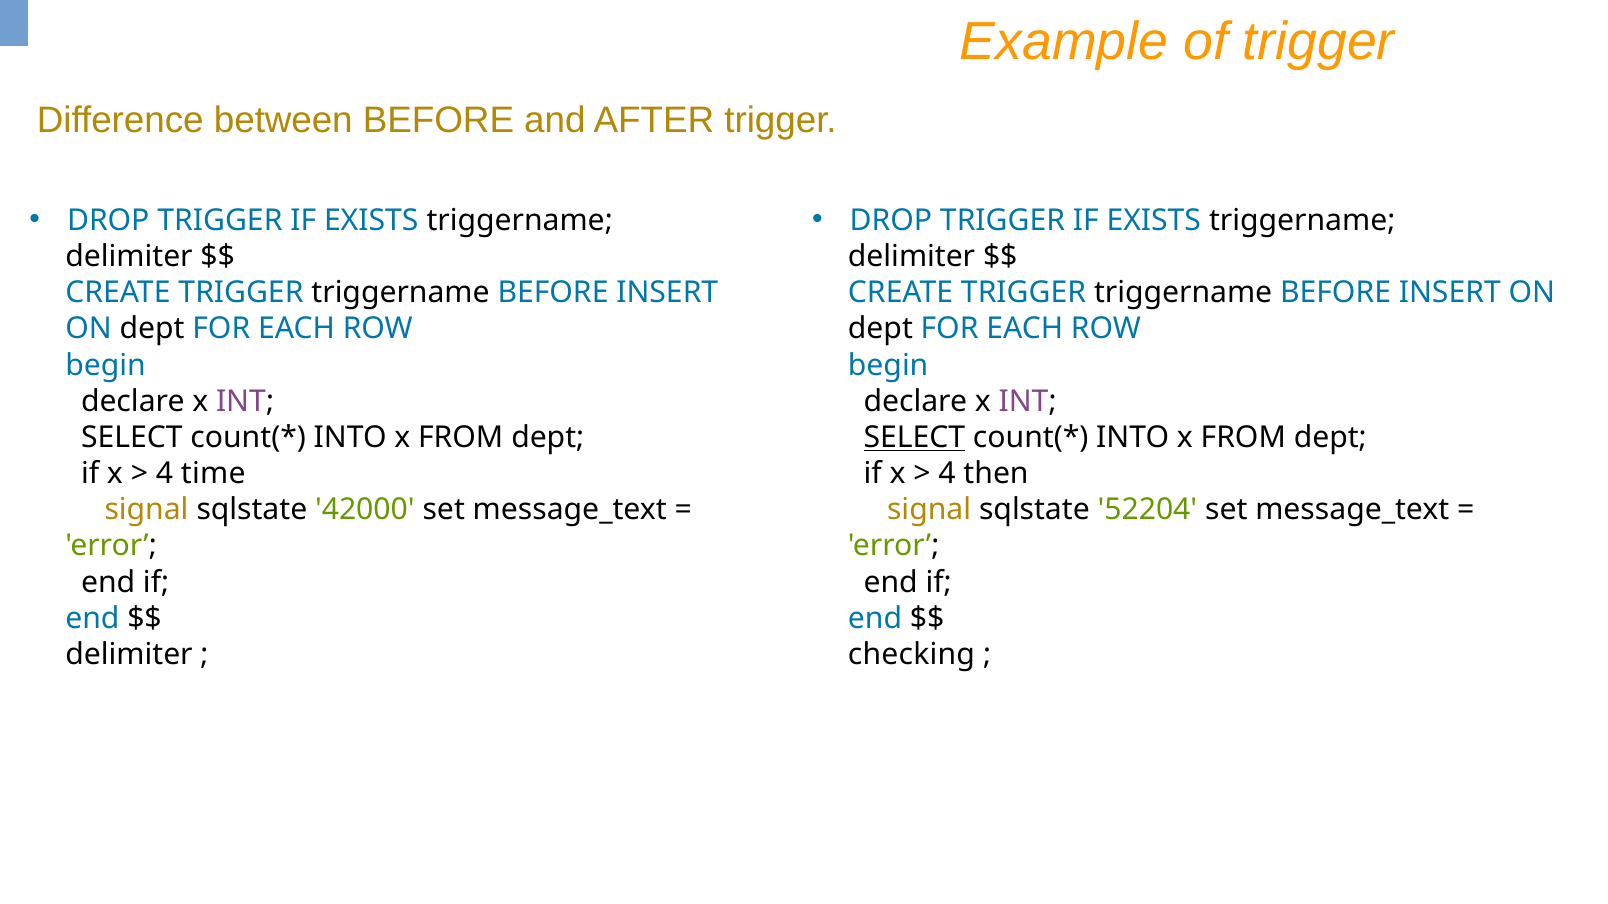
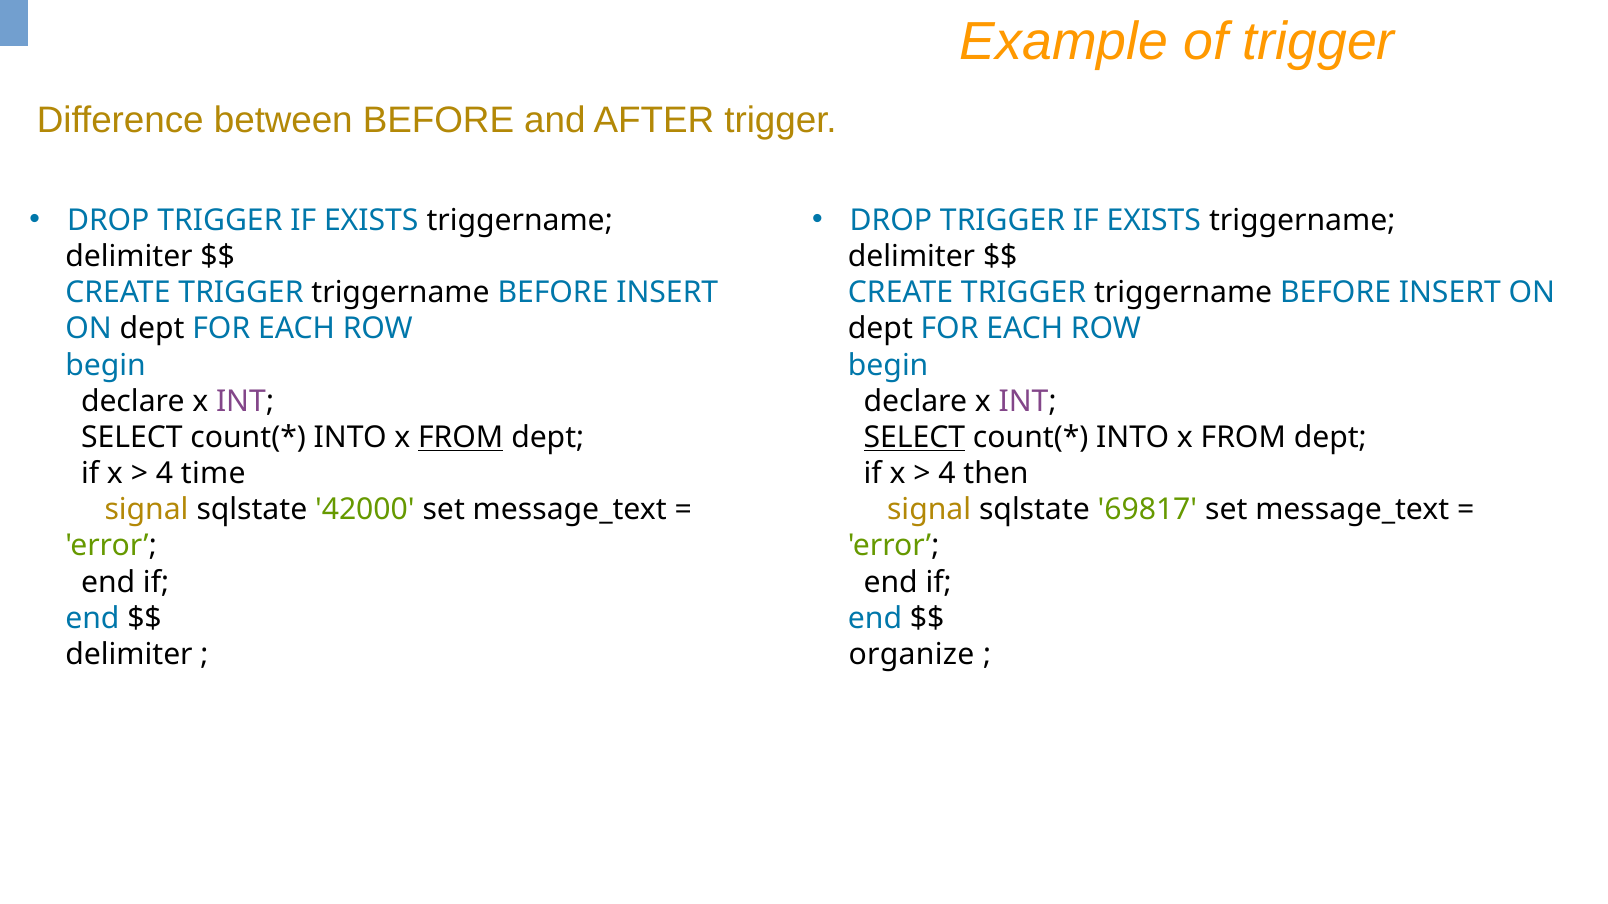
FROM at (461, 438) underline: none -> present
52204: 52204 -> 69817
checking: checking -> organize
